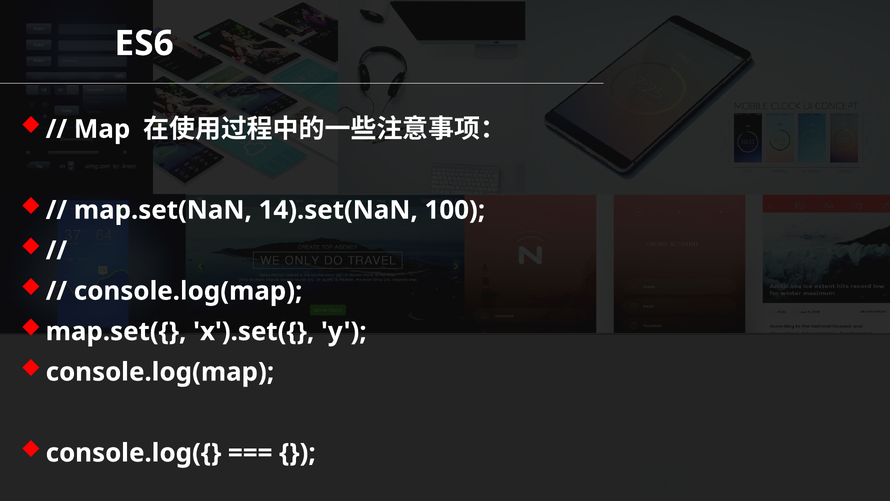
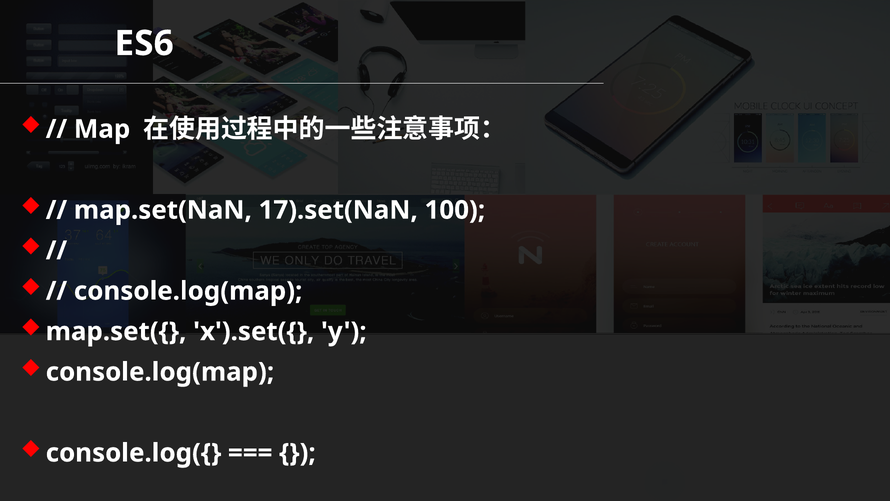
14).set(NaN: 14).set(NaN -> 17).set(NaN
